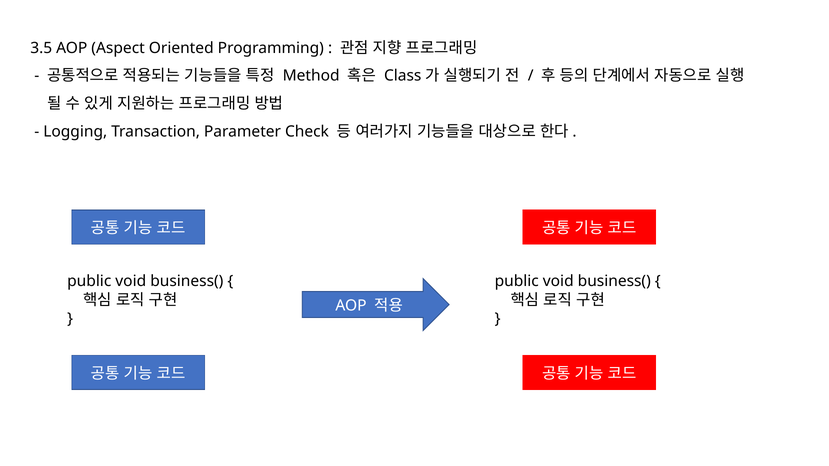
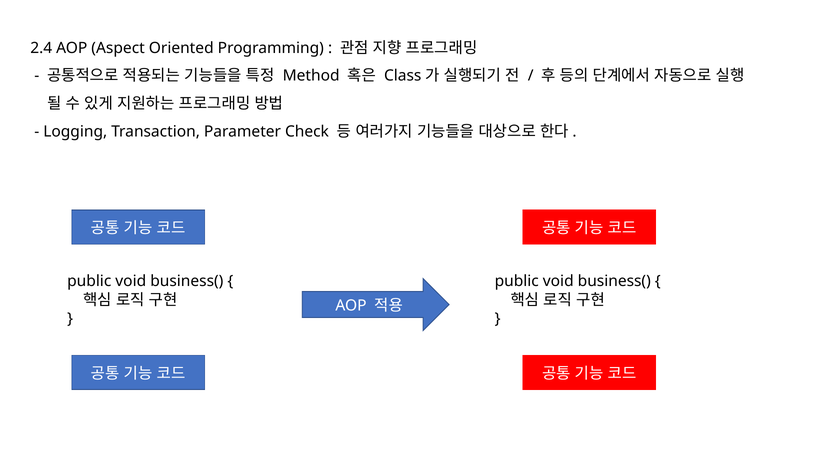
3.5: 3.5 -> 2.4
